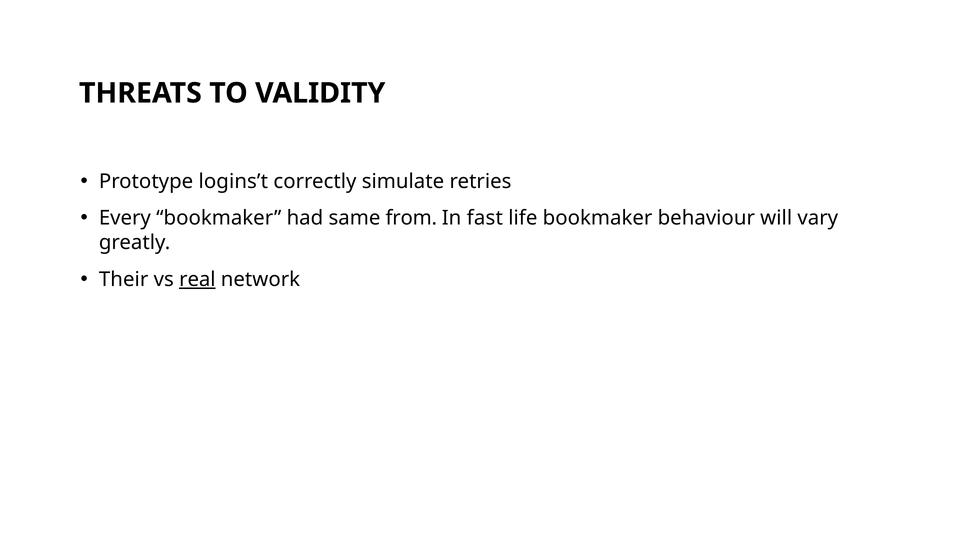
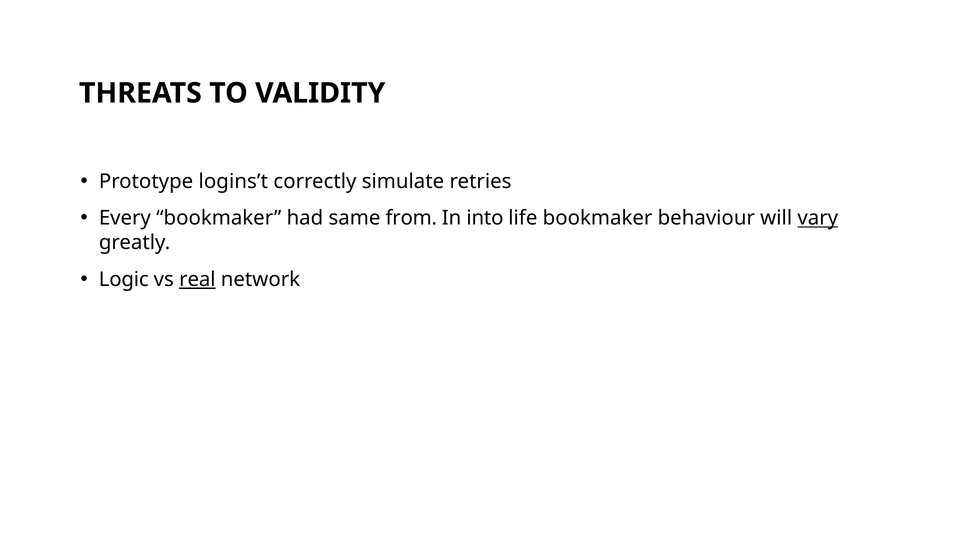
fast: fast -> into
vary underline: none -> present
Their: Their -> Logic
